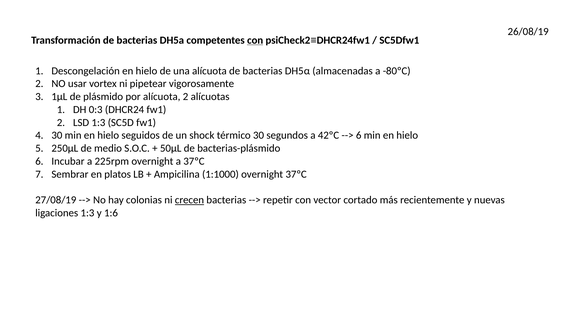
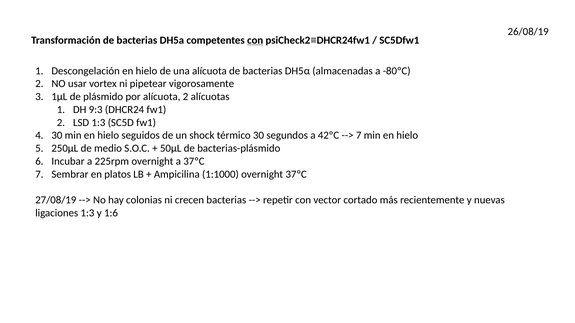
0:3: 0:3 -> 9:3
6 at (359, 136): 6 -> 7
crecen underline: present -> none
